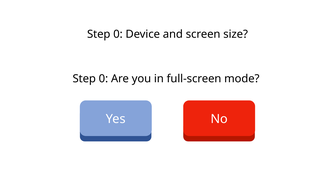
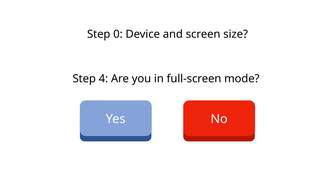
0 at (103, 79): 0 -> 4
